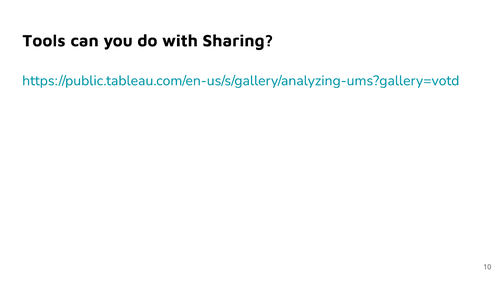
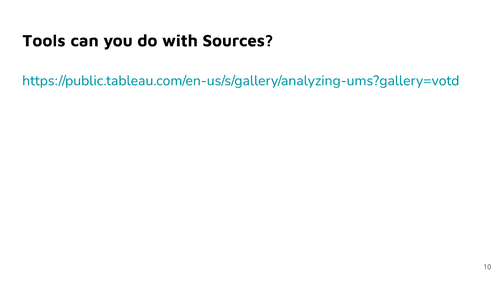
Sharing: Sharing -> Sources
